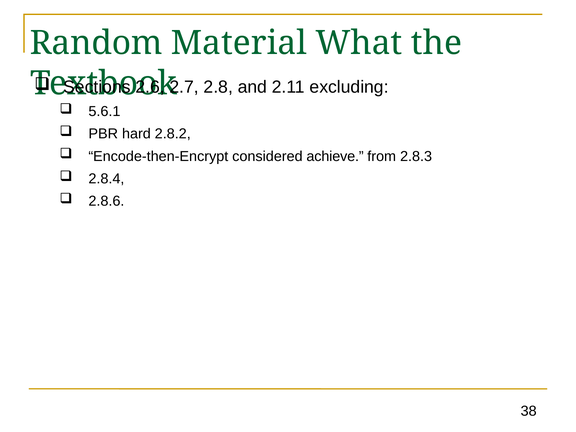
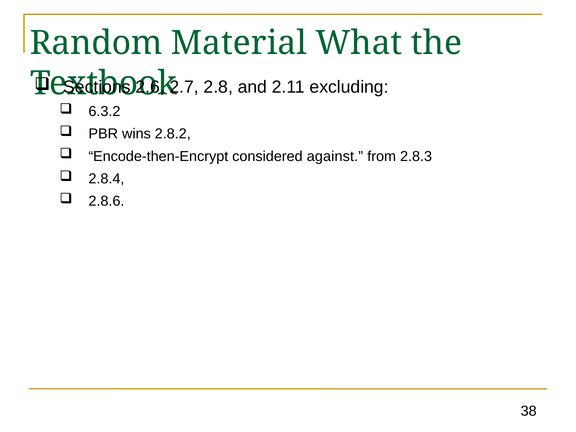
5.6.1: 5.6.1 -> 6.3.2
hard: hard -> wins
achieve: achieve -> against
